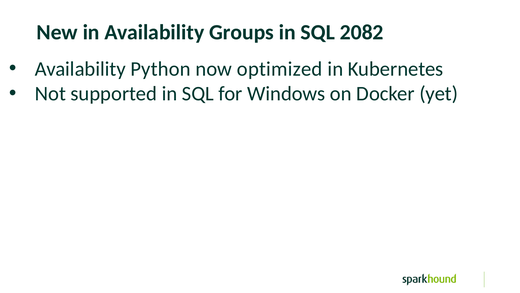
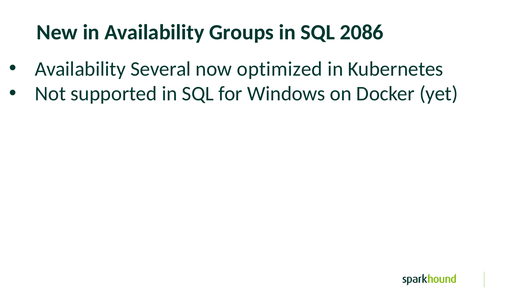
2082: 2082 -> 2086
Python: Python -> Several
